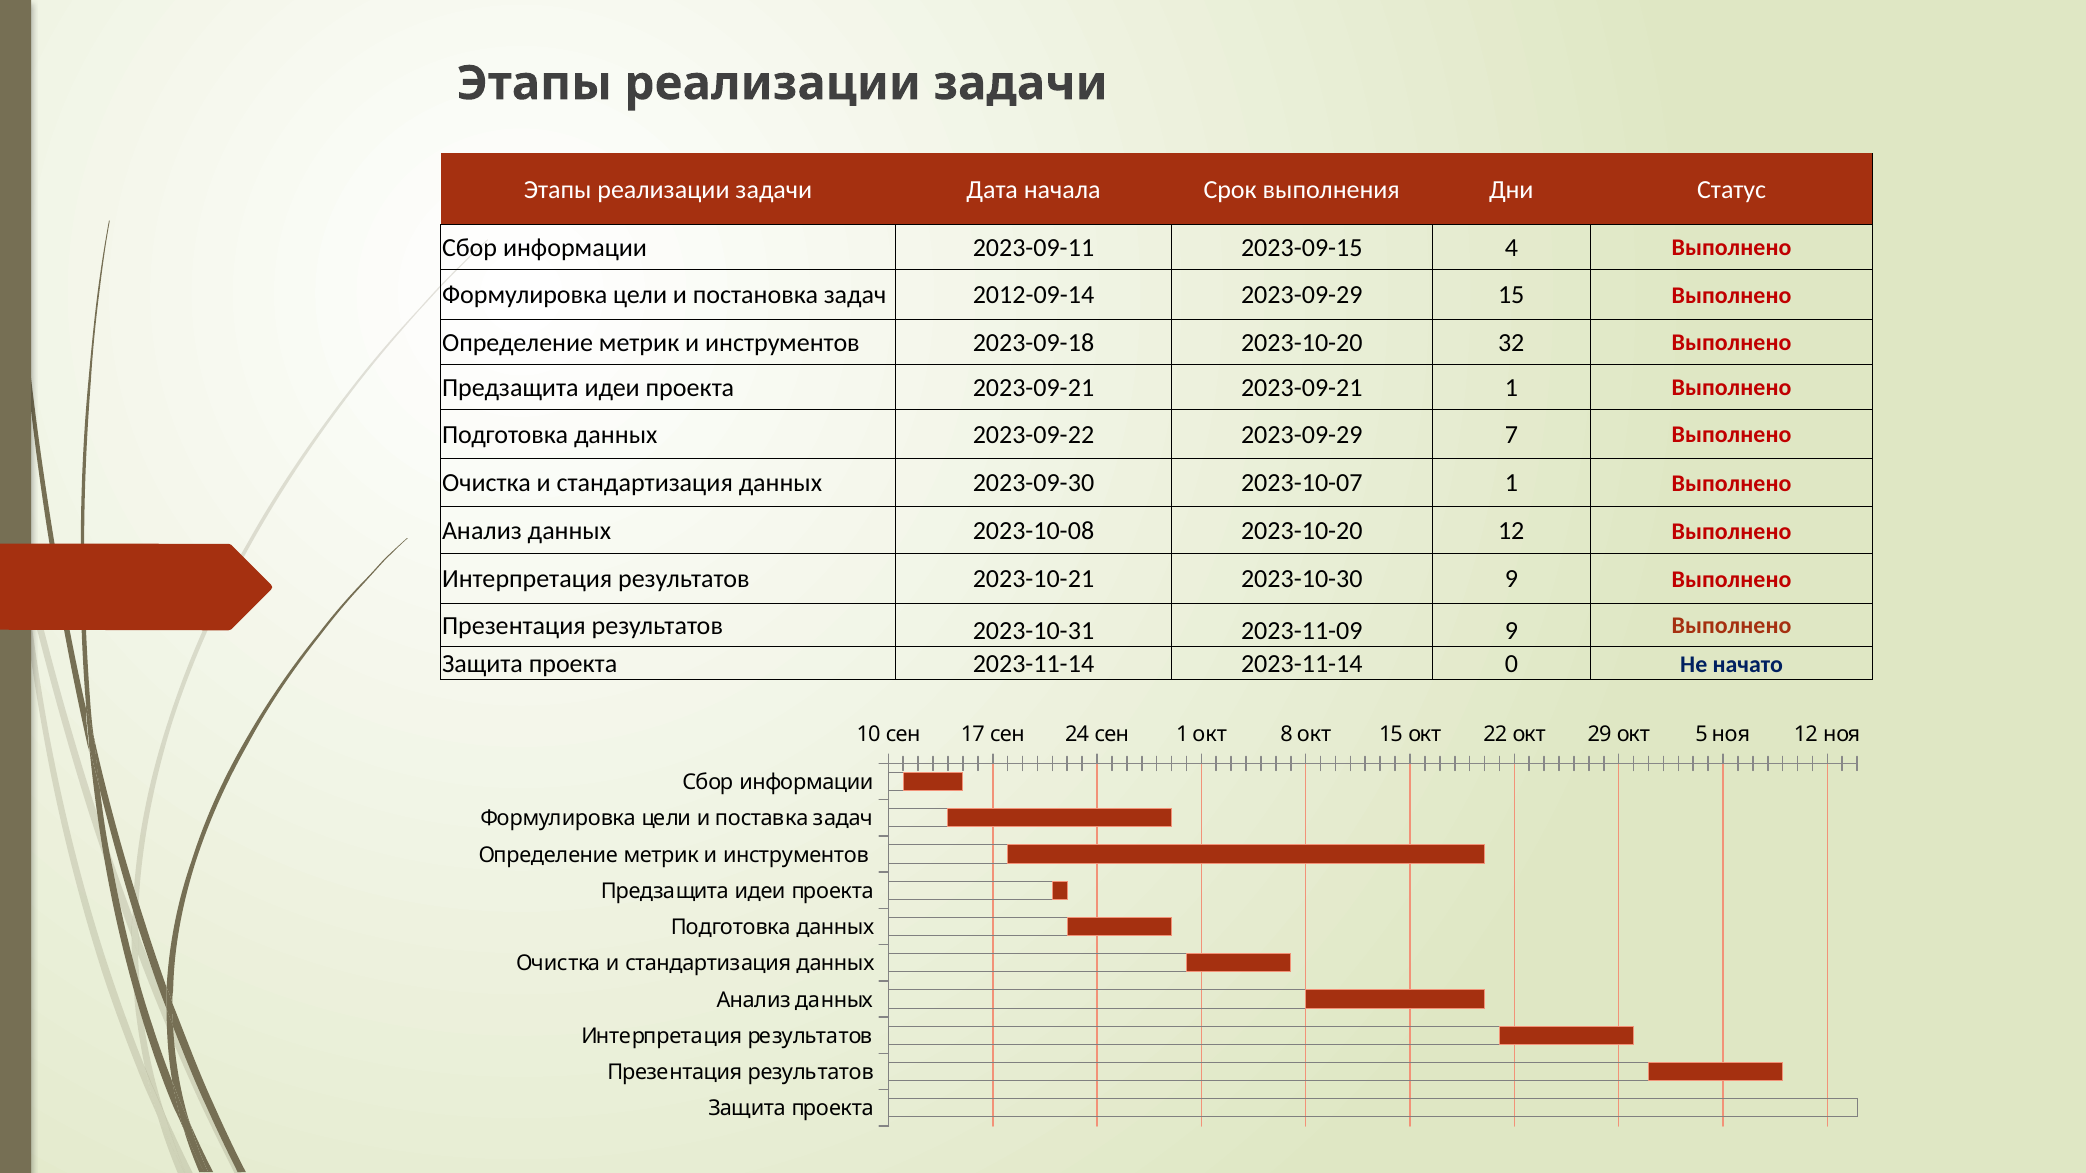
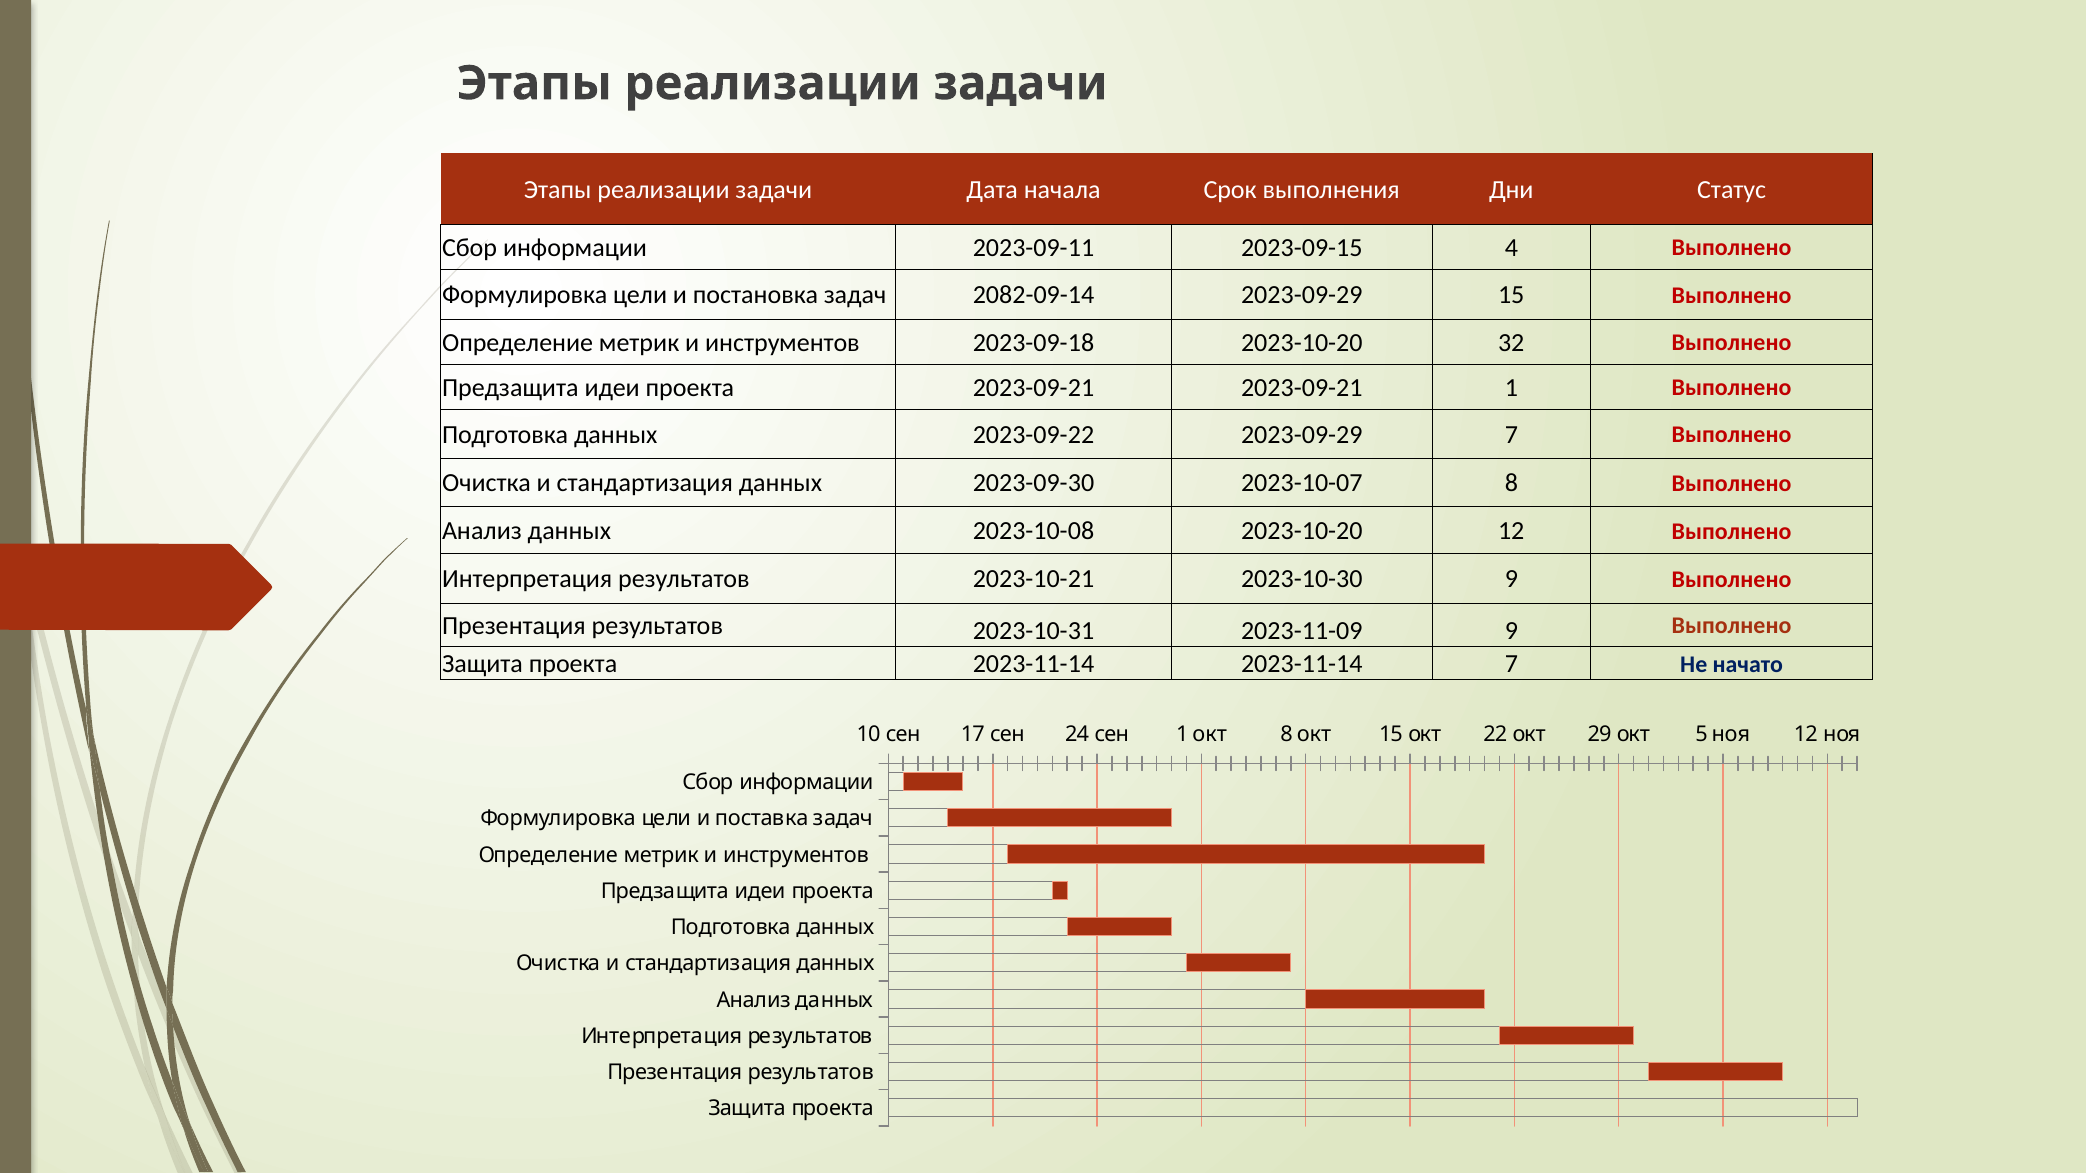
2012-09-14: 2012-09-14 -> 2082-09-14
2023-10-07 1: 1 -> 8
2023-11-14 0: 0 -> 7
